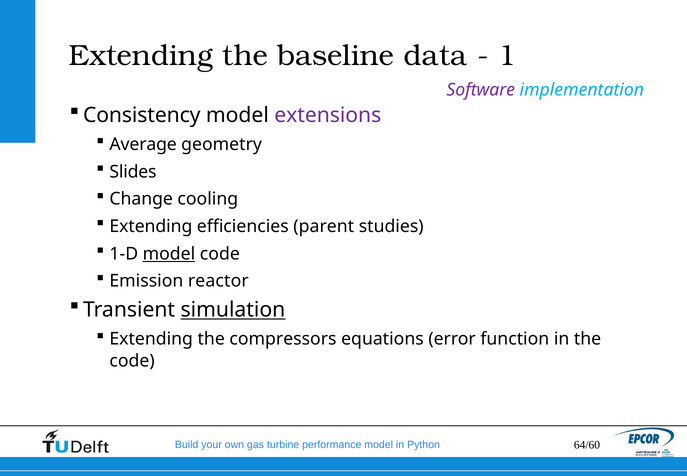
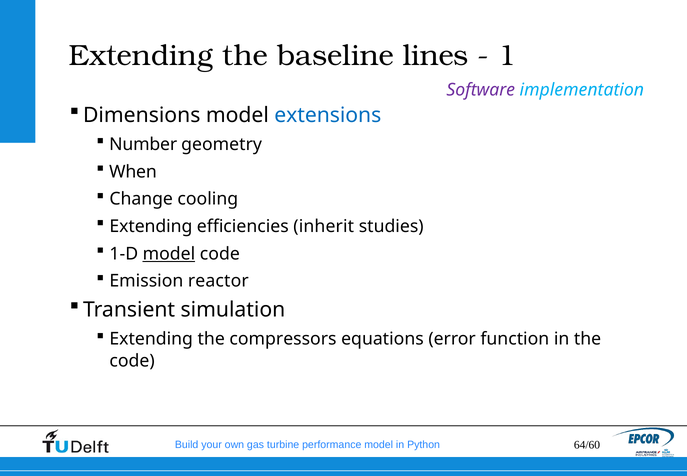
data: data -> lines
Consistency: Consistency -> Dimensions
extensions colour: purple -> blue
Average: Average -> Number
Slides: Slides -> When
parent: parent -> inherit
simulation underline: present -> none
